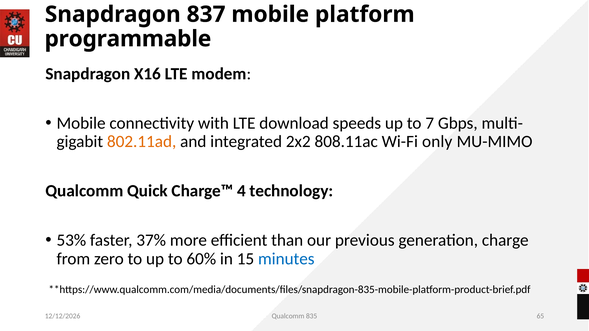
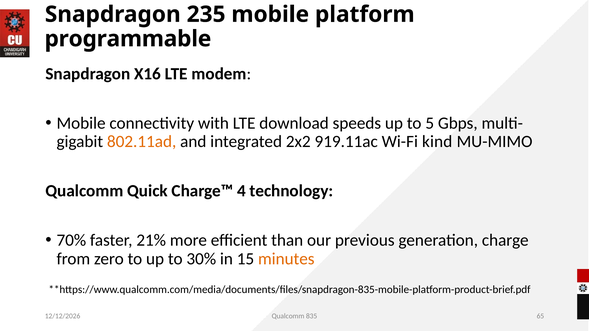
837: 837 -> 235
7: 7 -> 5
808.11ac: 808.11ac -> 919.11ac
only: only -> kind
53%: 53% -> 70%
37%: 37% -> 21%
60%: 60% -> 30%
minutes colour: blue -> orange
